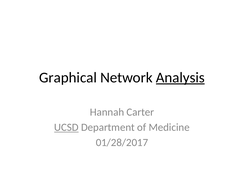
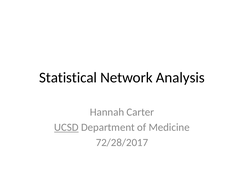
Graphical: Graphical -> Statistical
Analysis underline: present -> none
01/28/2017: 01/28/2017 -> 72/28/2017
